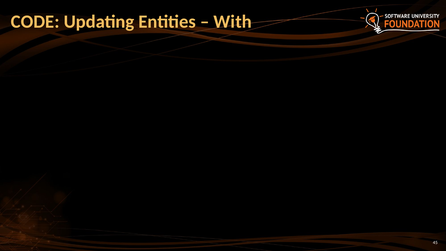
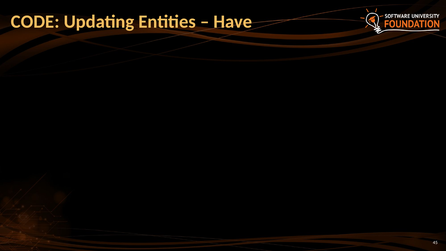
With: With -> Have
